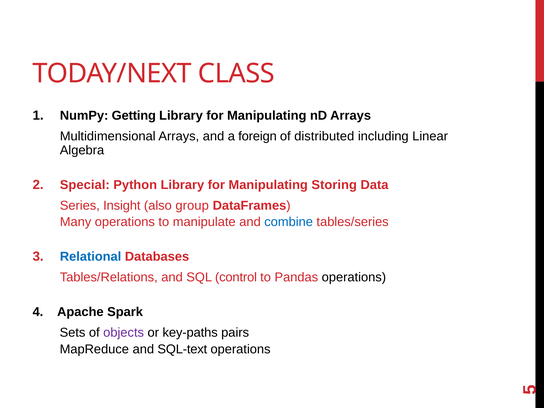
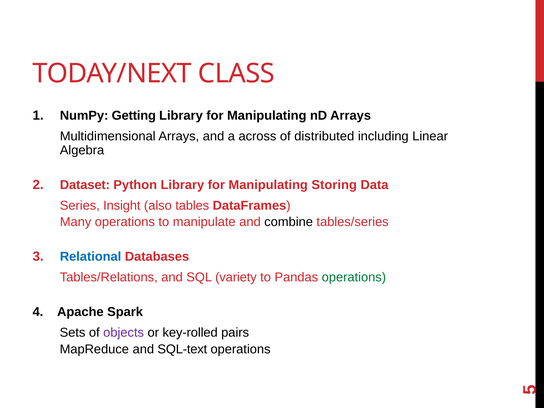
foreign: foreign -> across
Special: Special -> Dataset
group: group -> tables
combine colour: blue -> black
control: control -> variety
operations at (354, 277) colour: black -> green
key-paths: key-paths -> key-rolled
